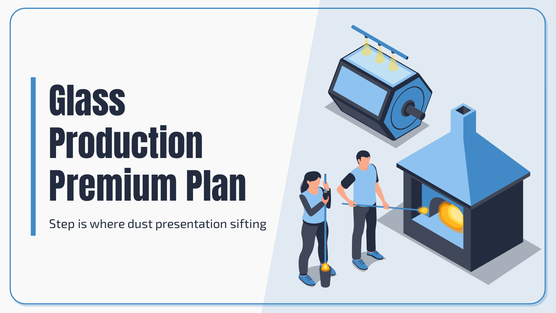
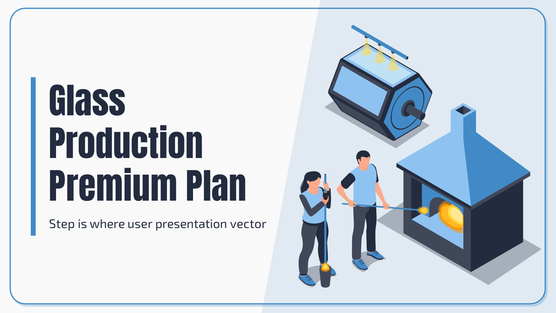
dust: dust -> user
sifting: sifting -> vector
